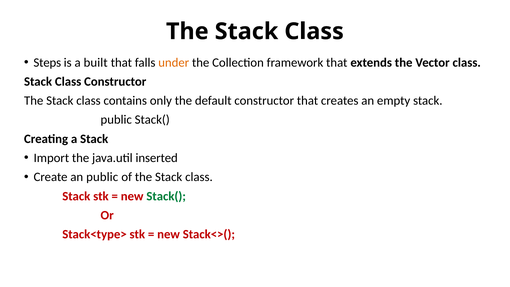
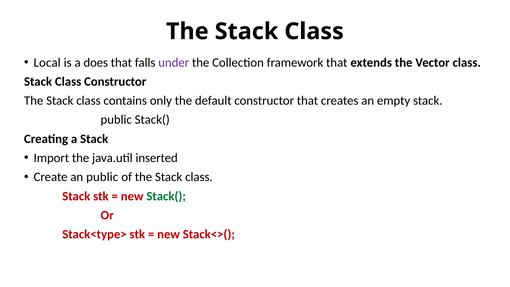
Steps: Steps -> Local
built: built -> does
under colour: orange -> purple
